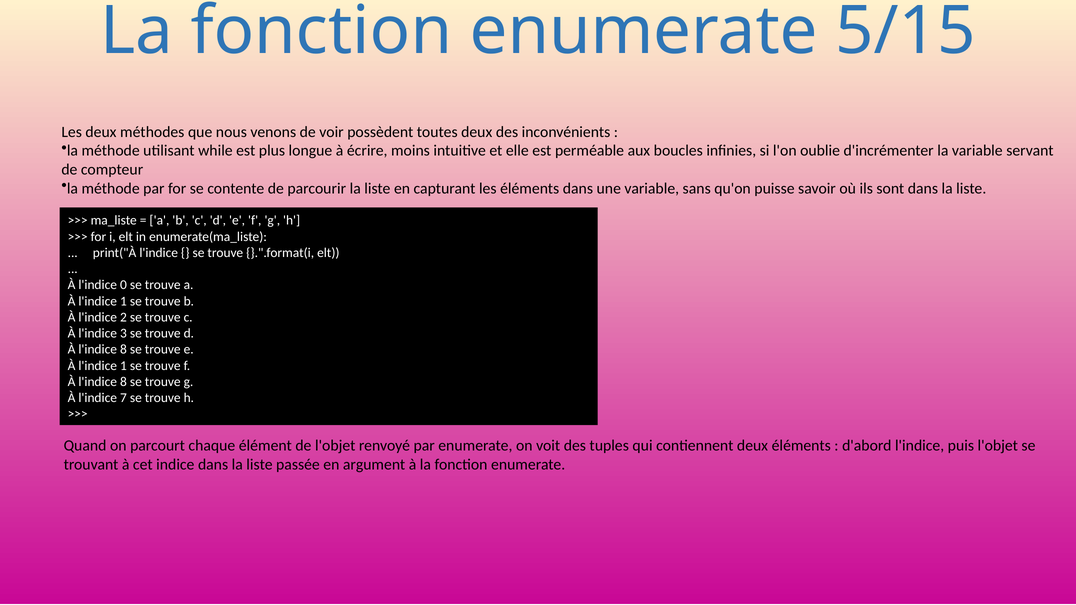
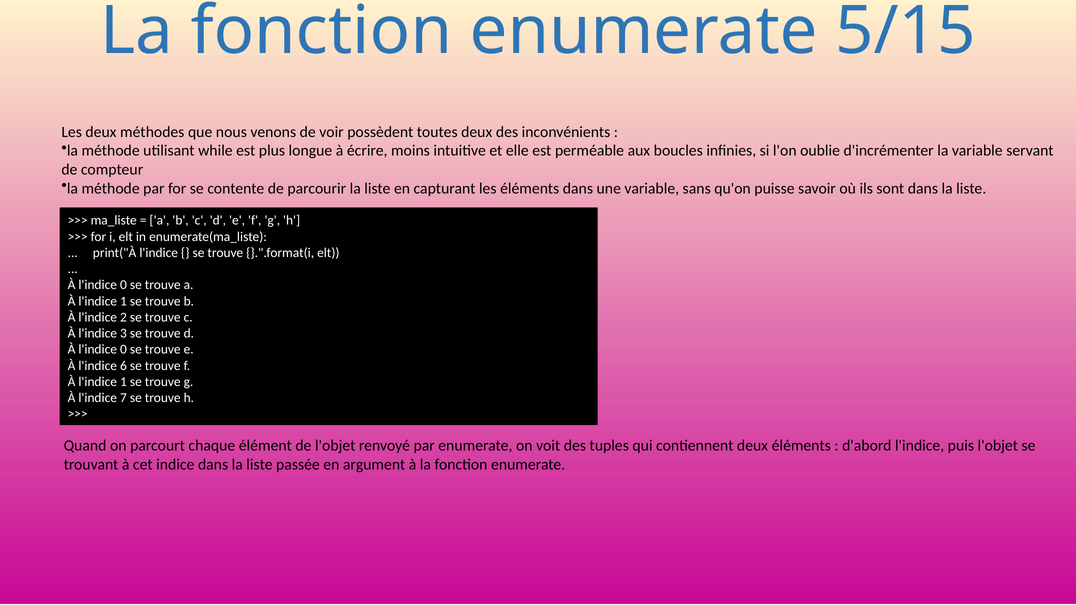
8 at (123, 350): 8 -> 0
1 at (123, 366): 1 -> 6
8 at (123, 382): 8 -> 1
